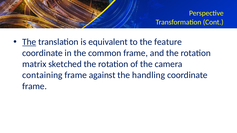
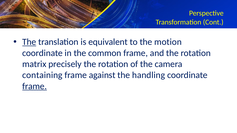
feature: feature -> motion
sketched: sketched -> precisely
frame at (35, 86) underline: none -> present
